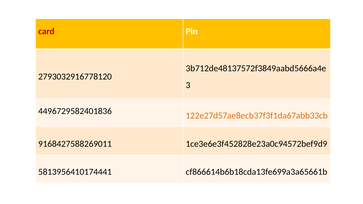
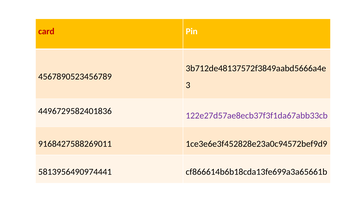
2793032916778120: 2793032916778120 -> 4567890523456789
122e27d57ae8ecb37f3f1da67abb33cb colour: orange -> purple
5813956410174441: 5813956410174441 -> 5813956490974441
